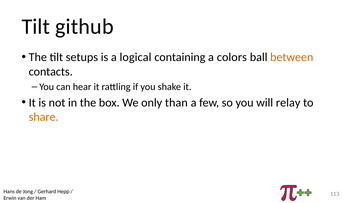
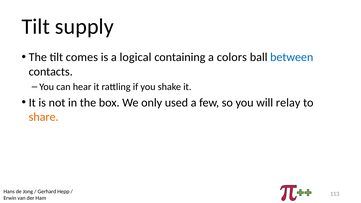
github: github -> supply
setups: setups -> comes
between colour: orange -> blue
than: than -> used
